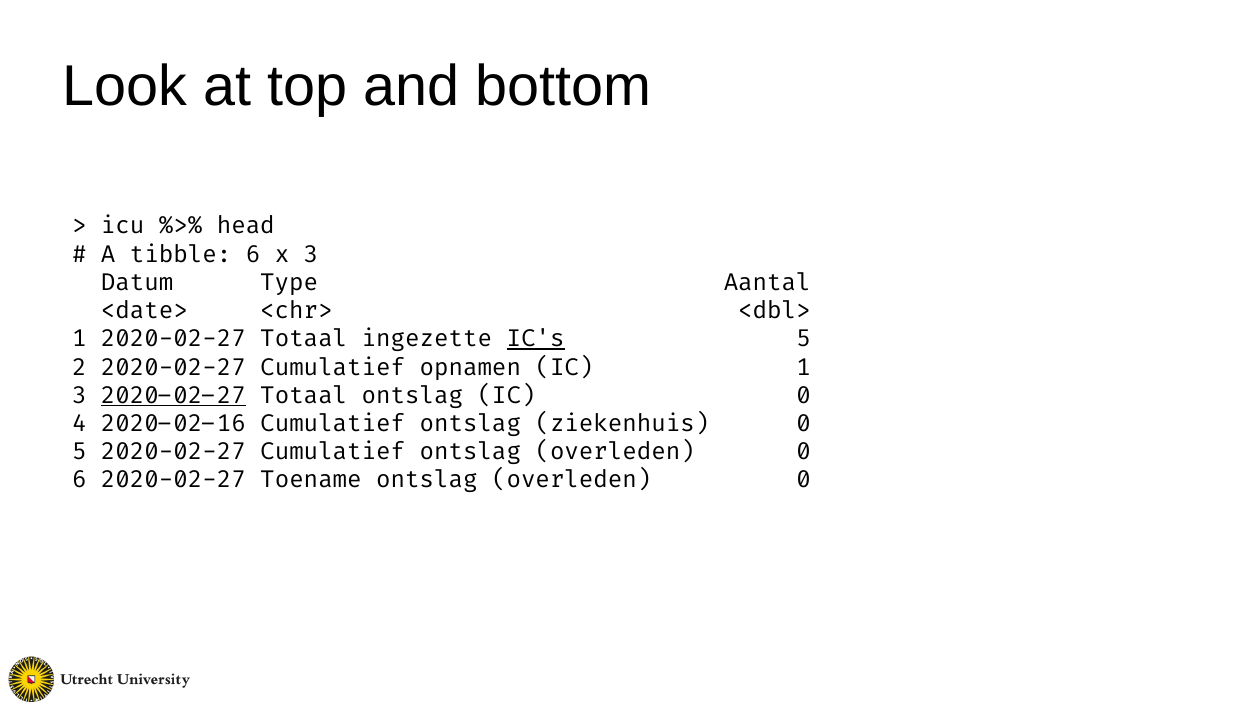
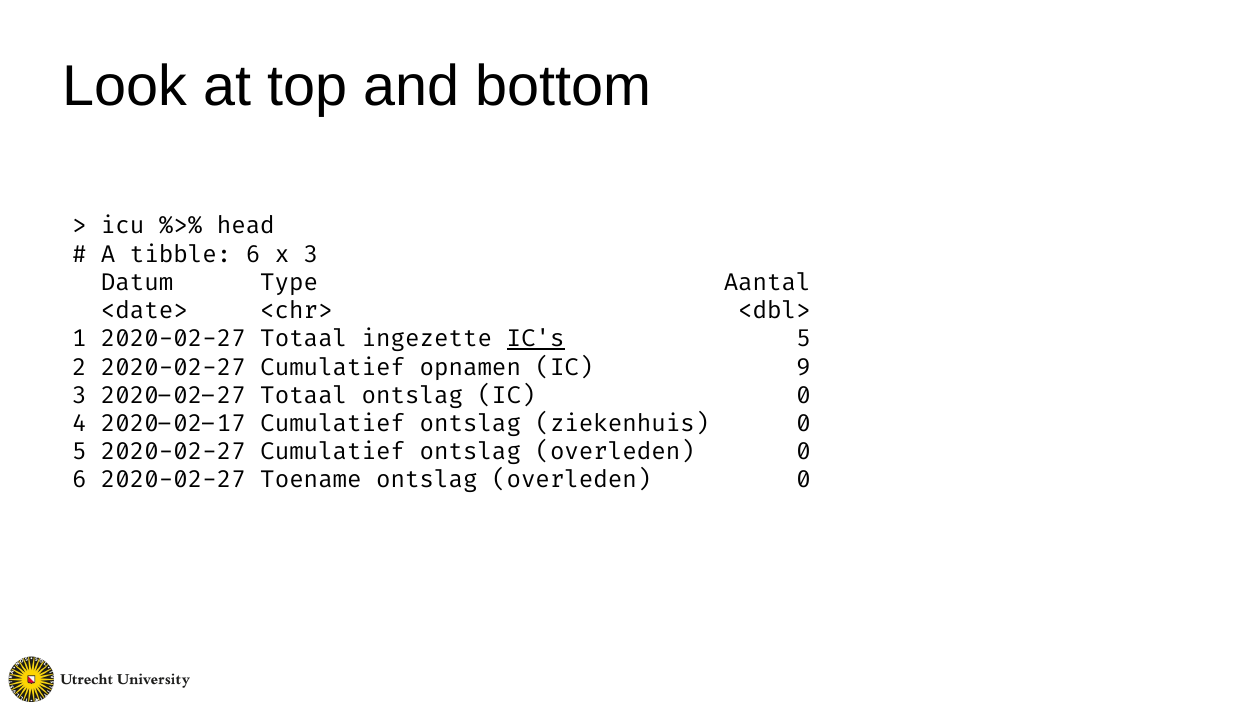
IC 1: 1 -> 9
2020-02-27 at (173, 396) underline: present -> none
2020-02-16: 2020-02-16 -> 2020-02-17
